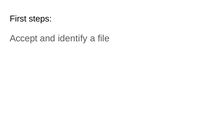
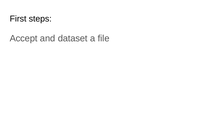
identify: identify -> dataset
